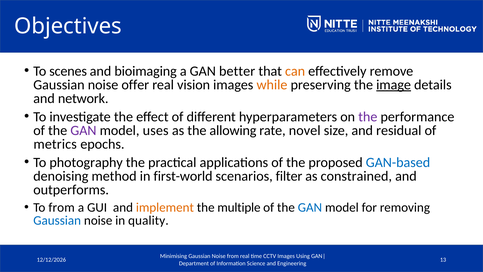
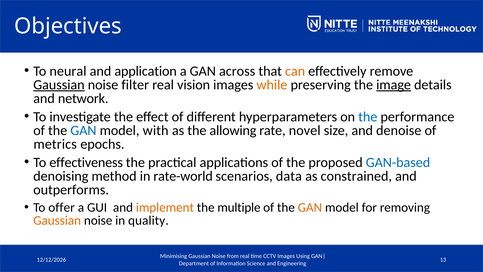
scenes: scenes -> neural
bioimaging: bioimaging -> application
better: better -> across
Gaussian at (59, 85) underline: none -> present
offer: offer -> filter
the at (368, 117) colour: purple -> blue
GAN at (83, 130) colour: purple -> blue
uses: uses -> with
residual: residual -> denoise
photography: photography -> effectiveness
first-world: first-world -> rate-world
filter: filter -> data
To from: from -> offer
GAN at (310, 207) colour: blue -> orange
Gaussian at (57, 220) colour: blue -> orange
